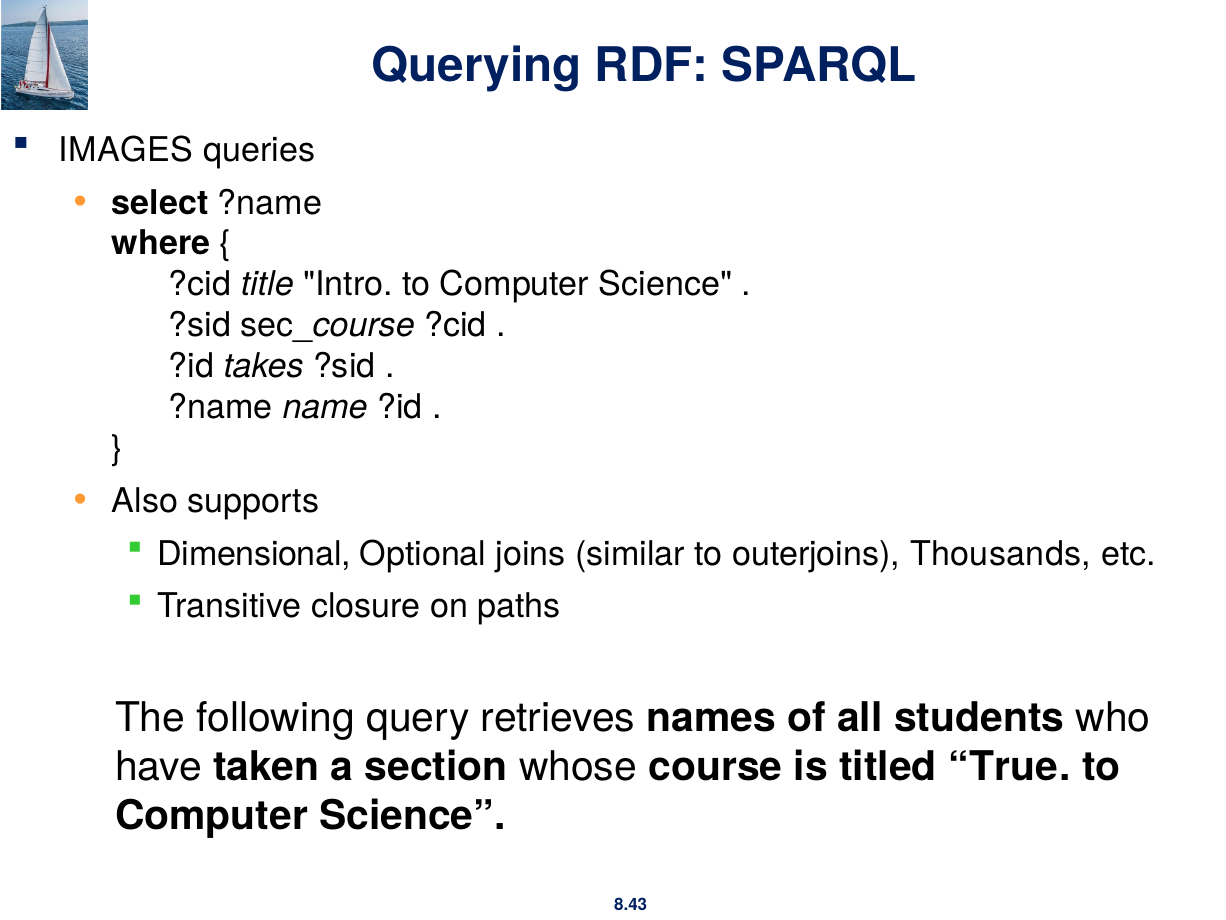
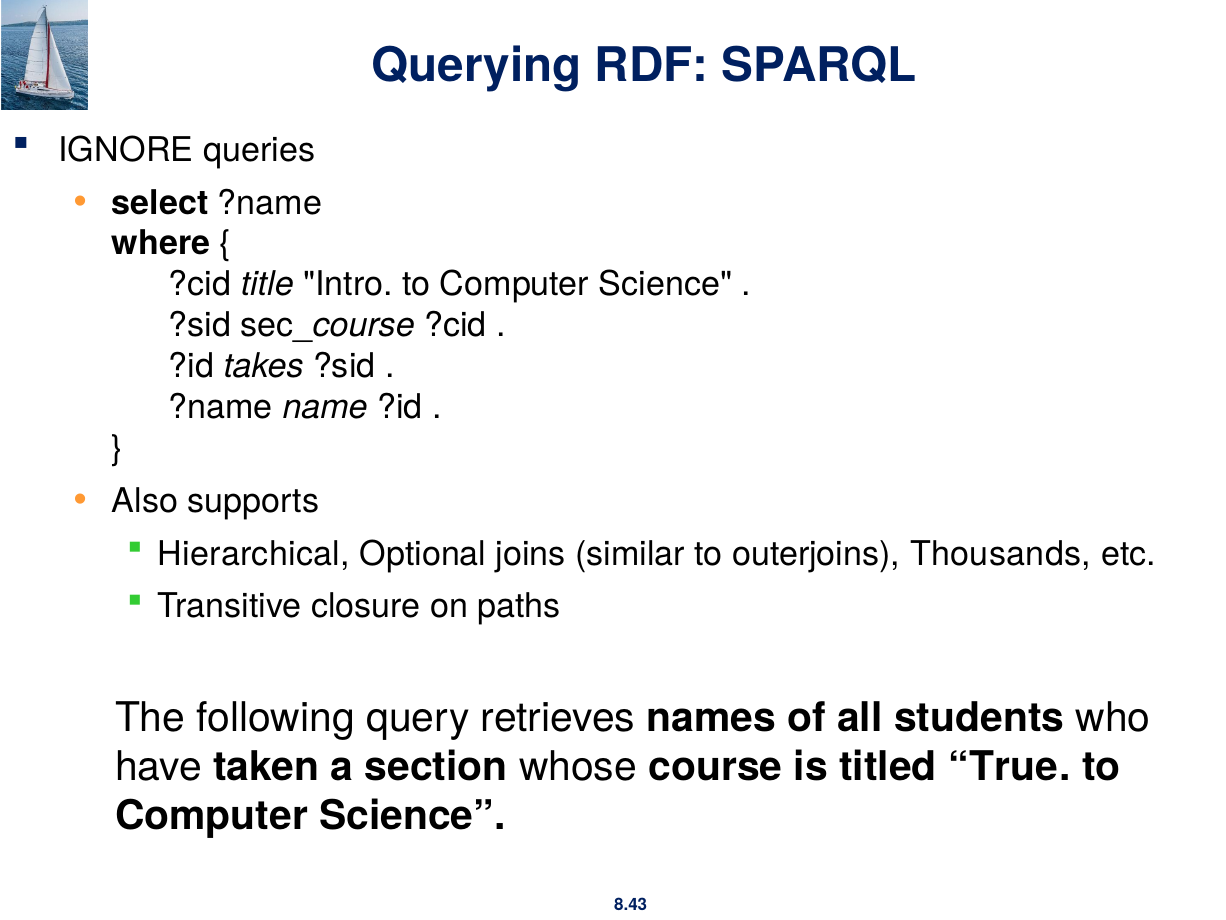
IMAGES: IMAGES -> IGNORE
Dimensional: Dimensional -> Hierarchical
